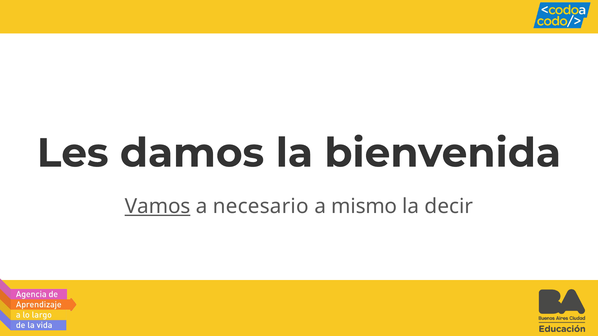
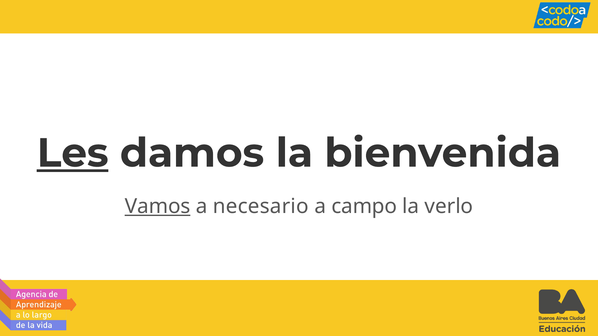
Les underline: none -> present
mismo: mismo -> campo
decir: decir -> verlo
